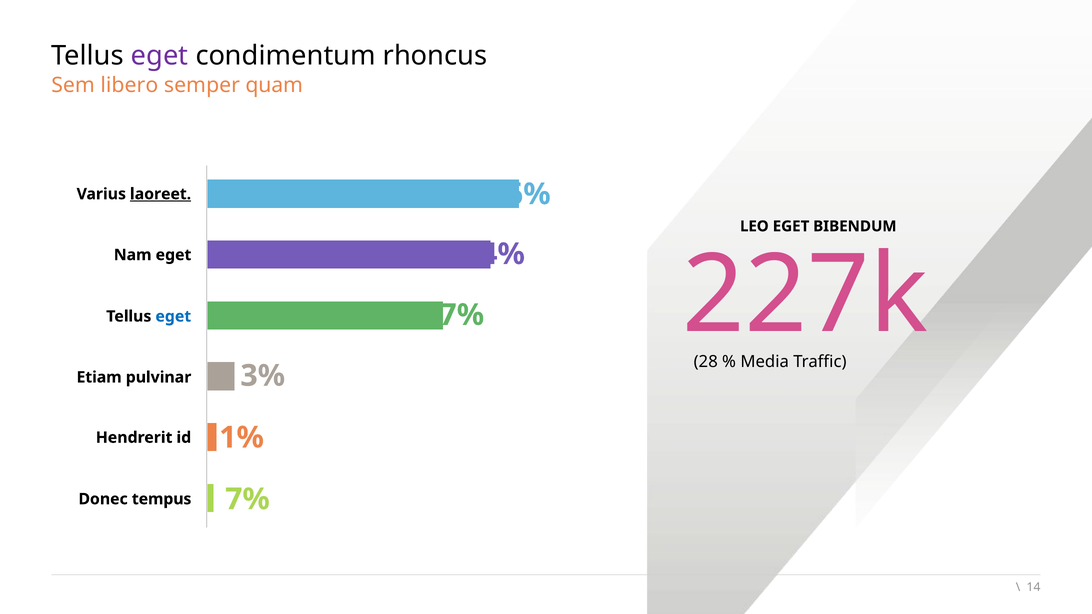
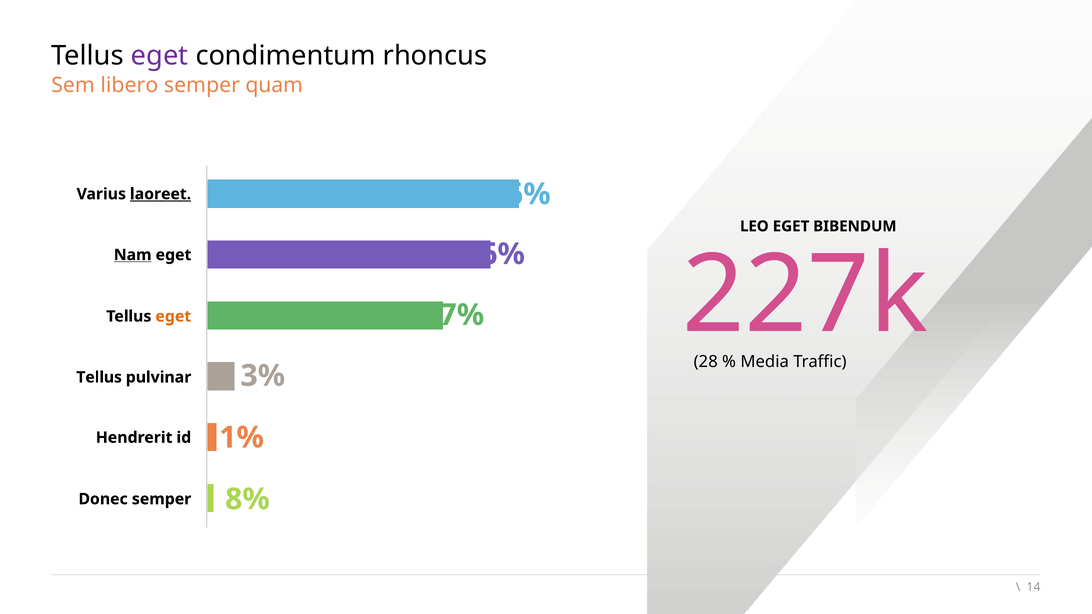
54%: 54% -> 26%
Nam underline: none -> present
eget at (173, 317) colour: blue -> orange
Etiam at (99, 377): Etiam -> Tellus
7%: 7% -> 8%
Donec tempus: tempus -> semper
